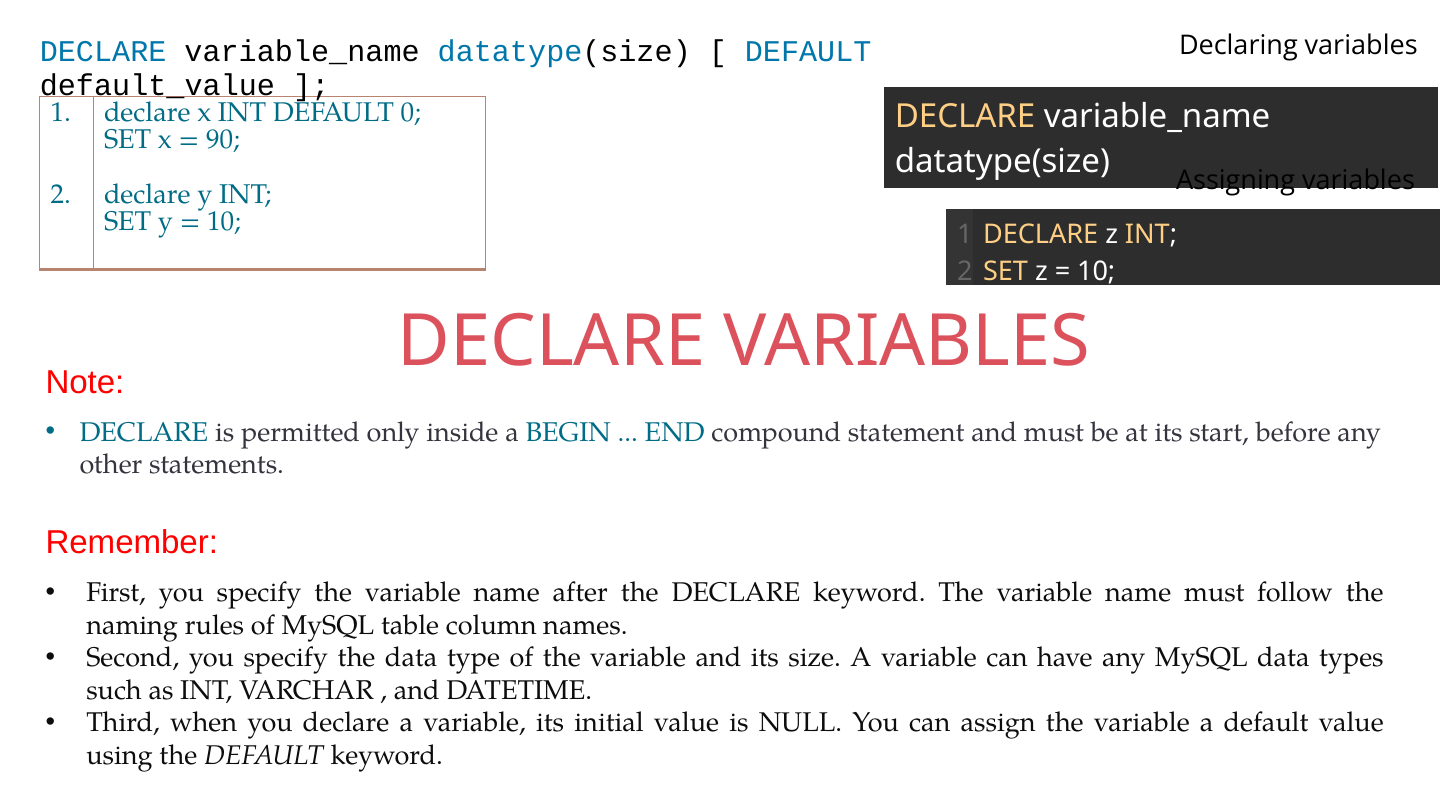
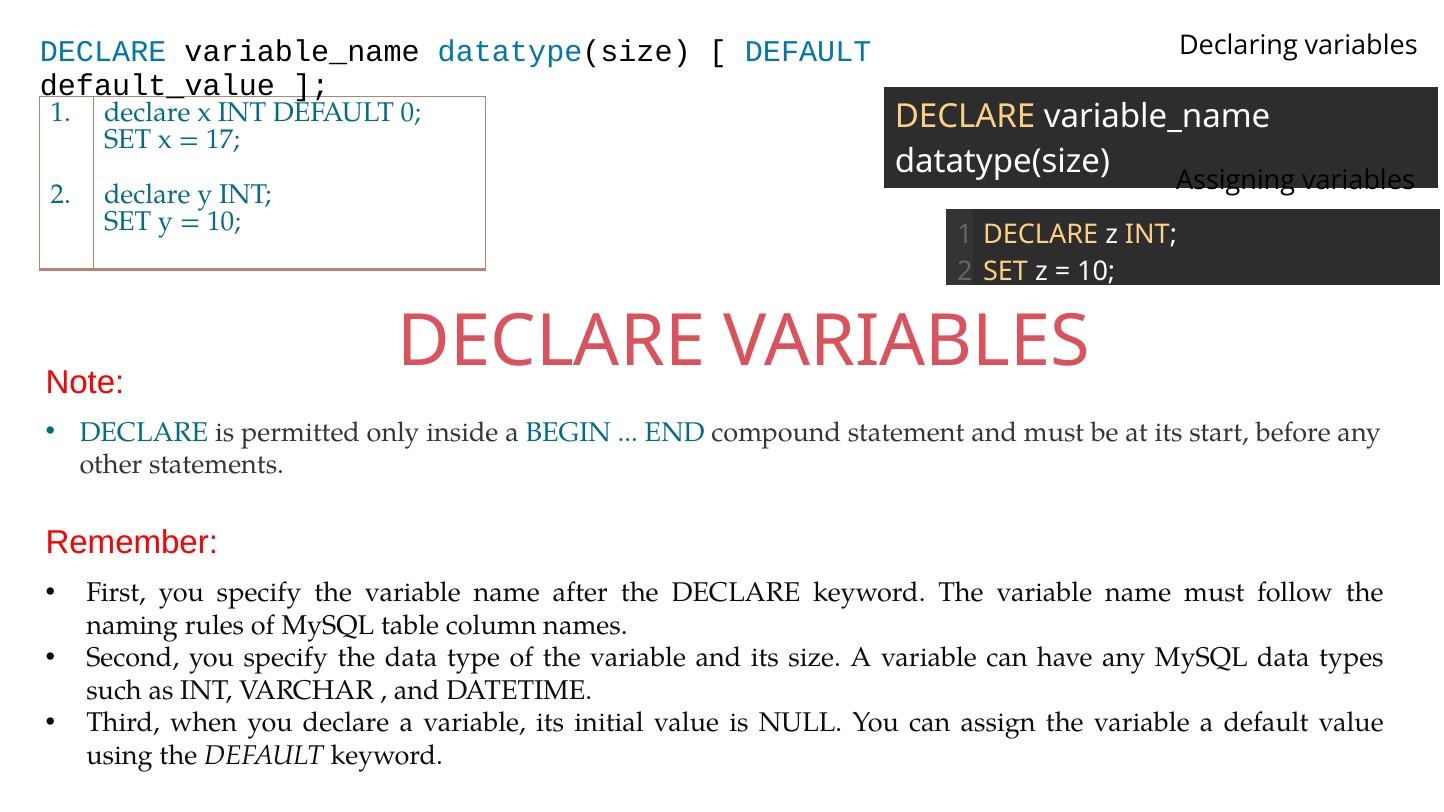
90: 90 -> 17
